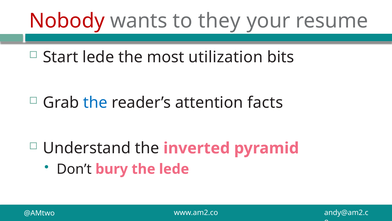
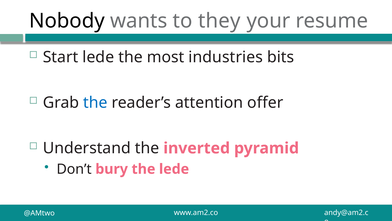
Nobody colour: red -> black
utilization: utilization -> industries
facts: facts -> offer
